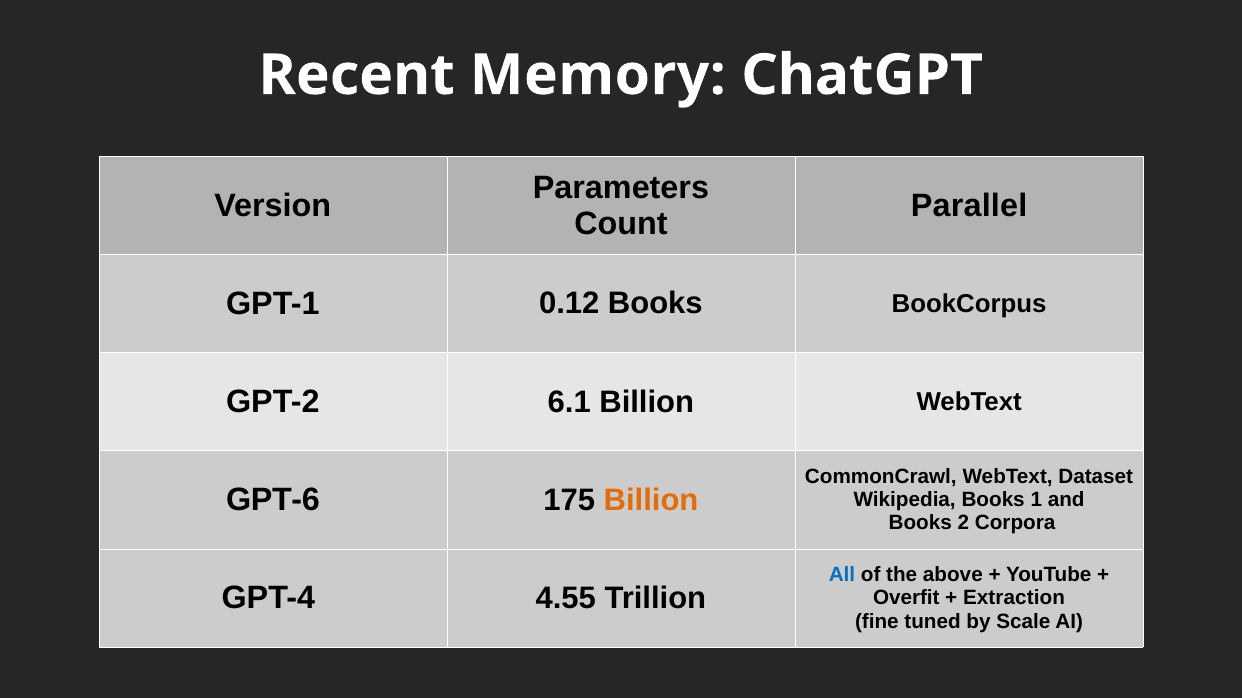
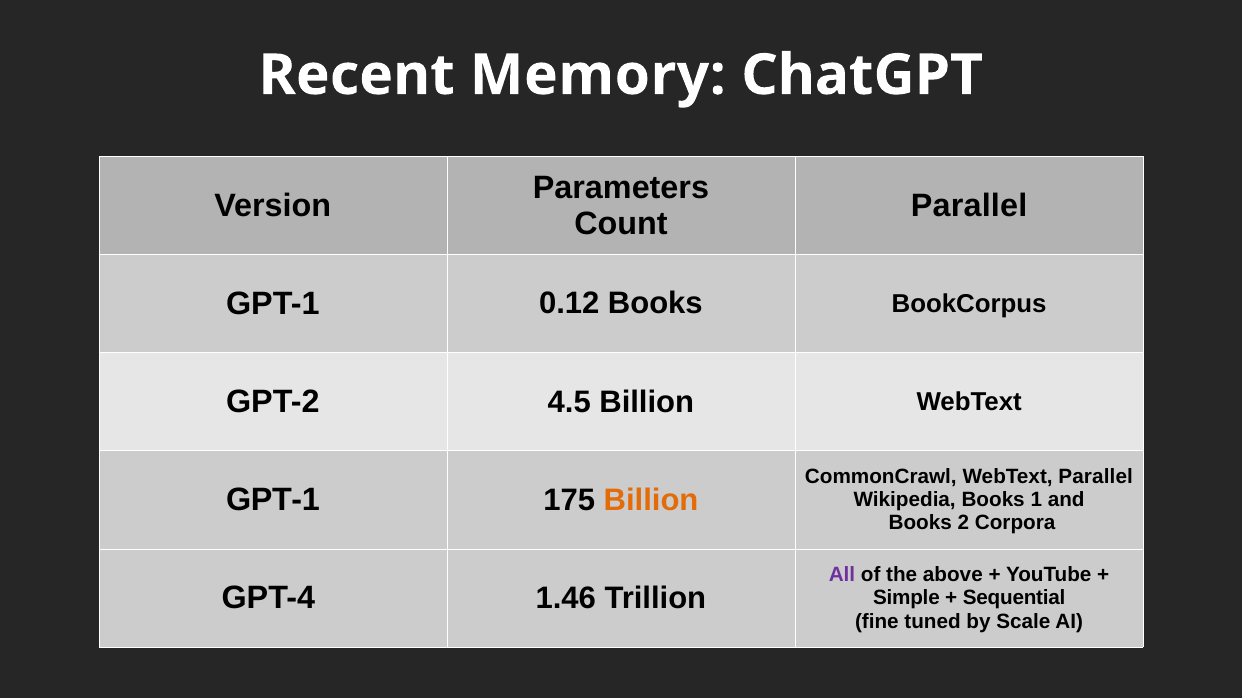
6.1: 6.1 -> 4.5
WebText Dataset: Dataset -> Parallel
GPT-6 at (273, 500): GPT-6 -> GPT-1
All colour: blue -> purple
4.55: 4.55 -> 1.46
Overfit: Overfit -> Simple
Extraction: Extraction -> Sequential
